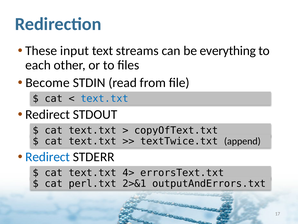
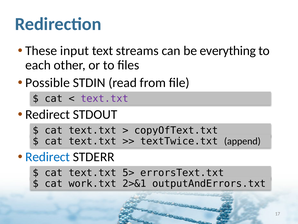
Become: Become -> Possible
text.txt at (105, 98) colour: blue -> purple
4>: 4> -> 5>
perl.txt: perl.txt -> work.txt
